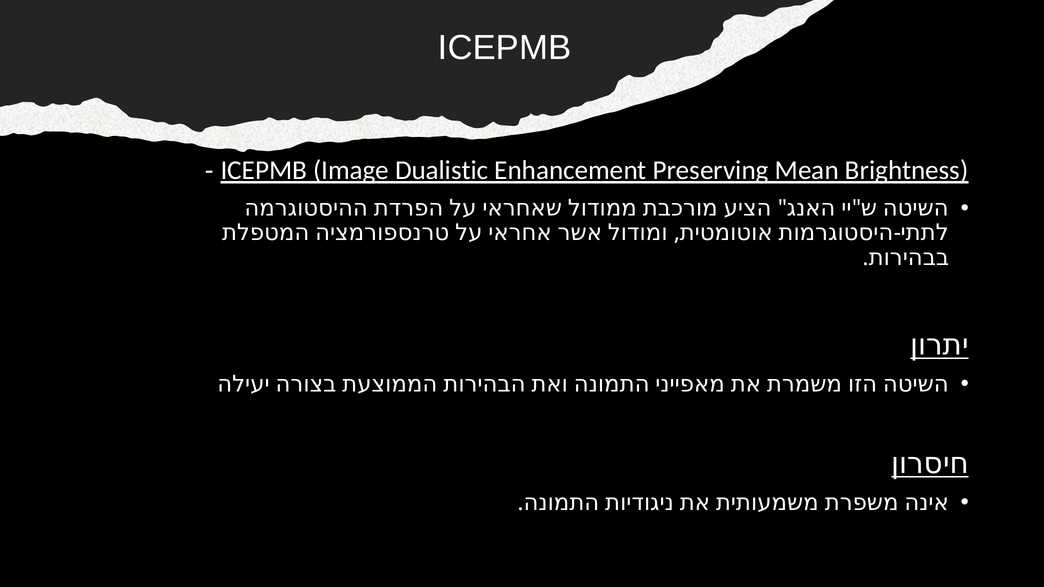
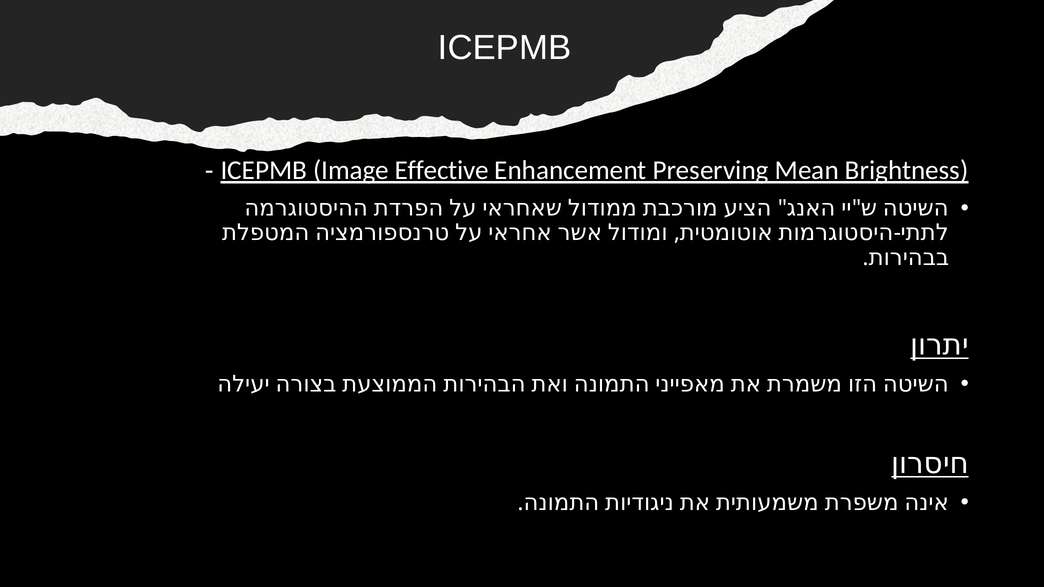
Dualistic: Dualistic -> Effective
